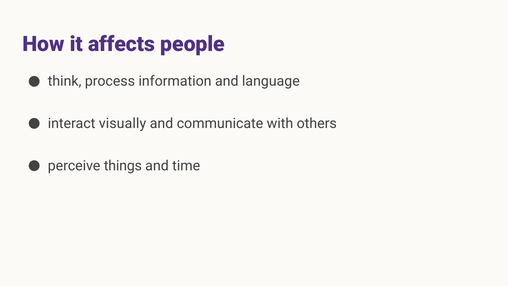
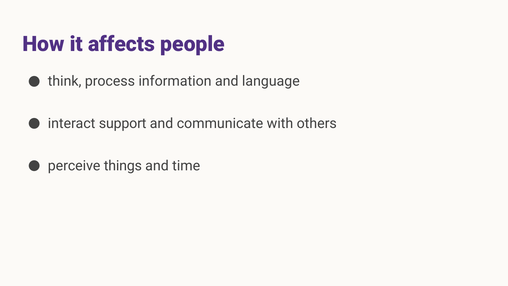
visually: visually -> support
